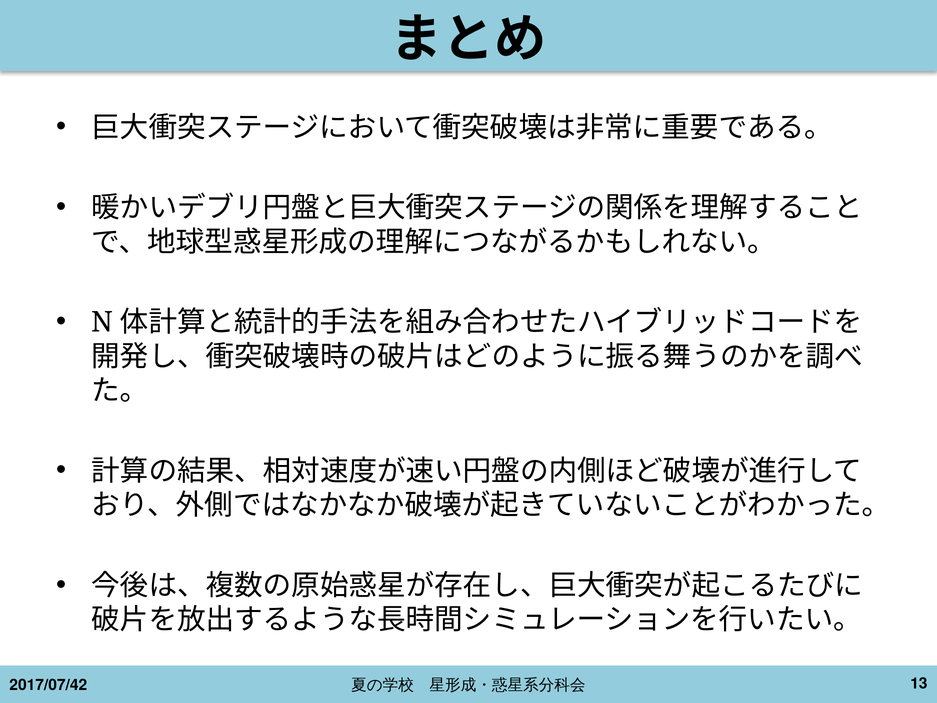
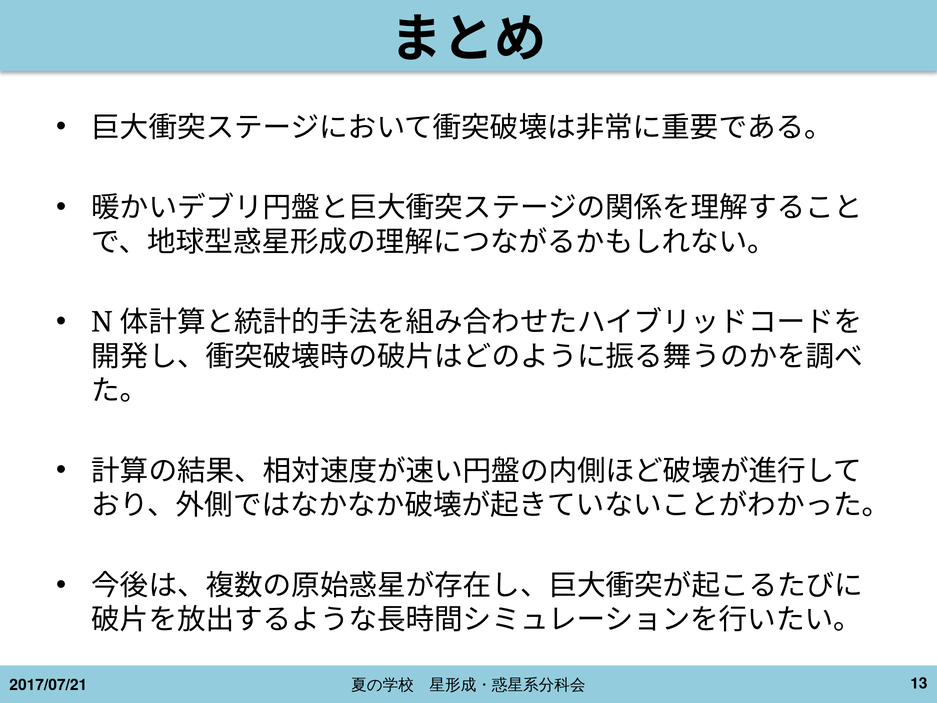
2017/07/42: 2017/07/42 -> 2017/07/21
